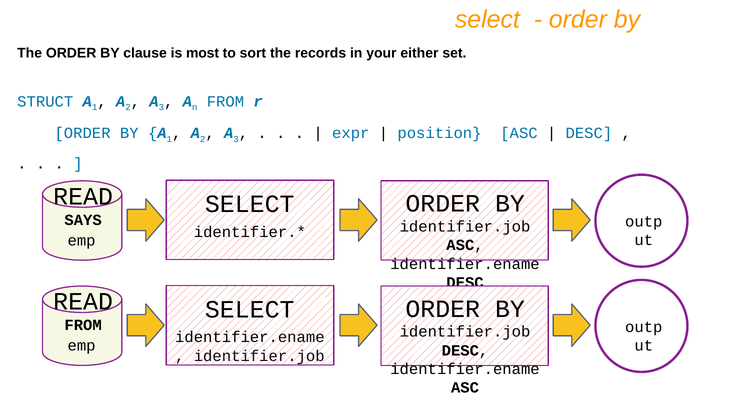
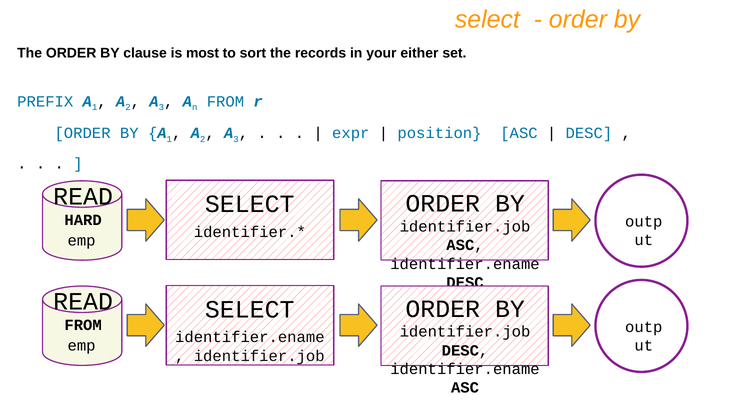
STRUCT: STRUCT -> PREFIX
SAYS: SAYS -> HARD
